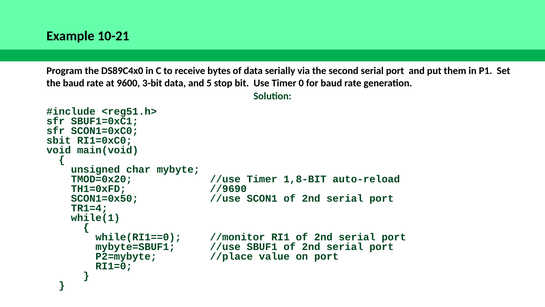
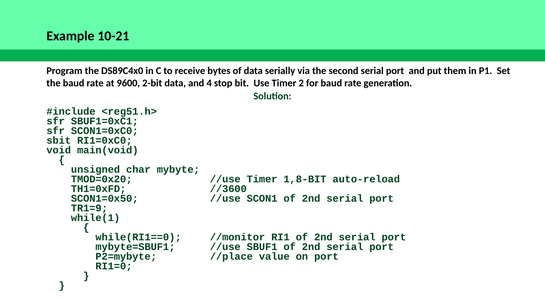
3-bit: 3-bit -> 2-bit
5: 5 -> 4
0: 0 -> 2
//9690: //9690 -> //3600
TR1=4: TR1=4 -> TR1=9
